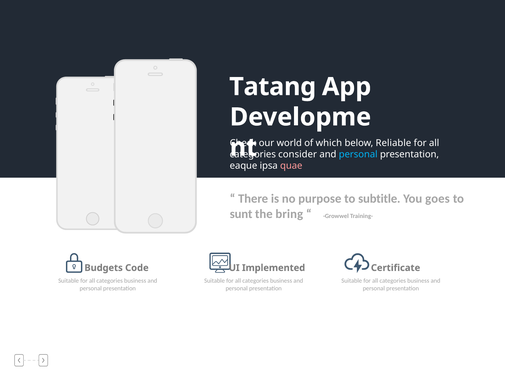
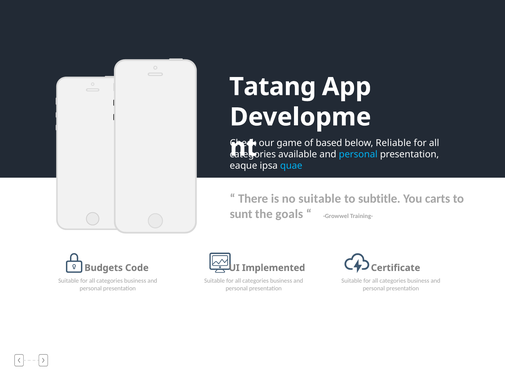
world: world -> game
which: which -> based
consider: consider -> available
quae colour: pink -> light blue
no purpose: purpose -> suitable
goes: goes -> carts
bring: bring -> goals
